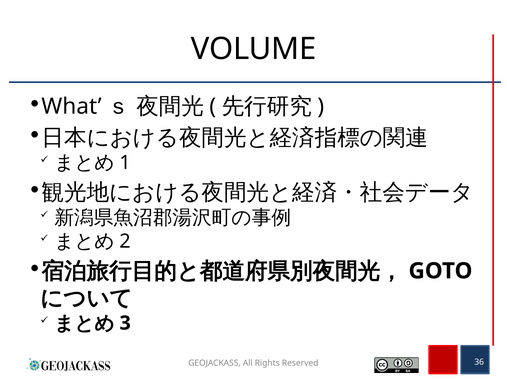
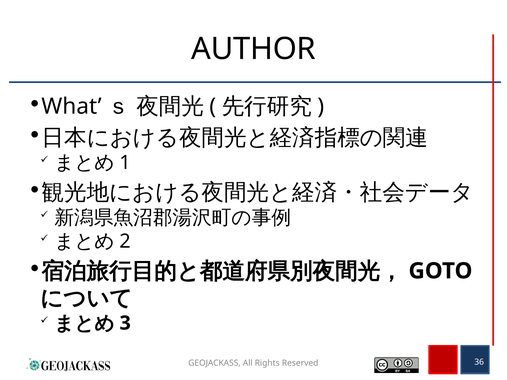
VOLUME: VOLUME -> AUTHOR
